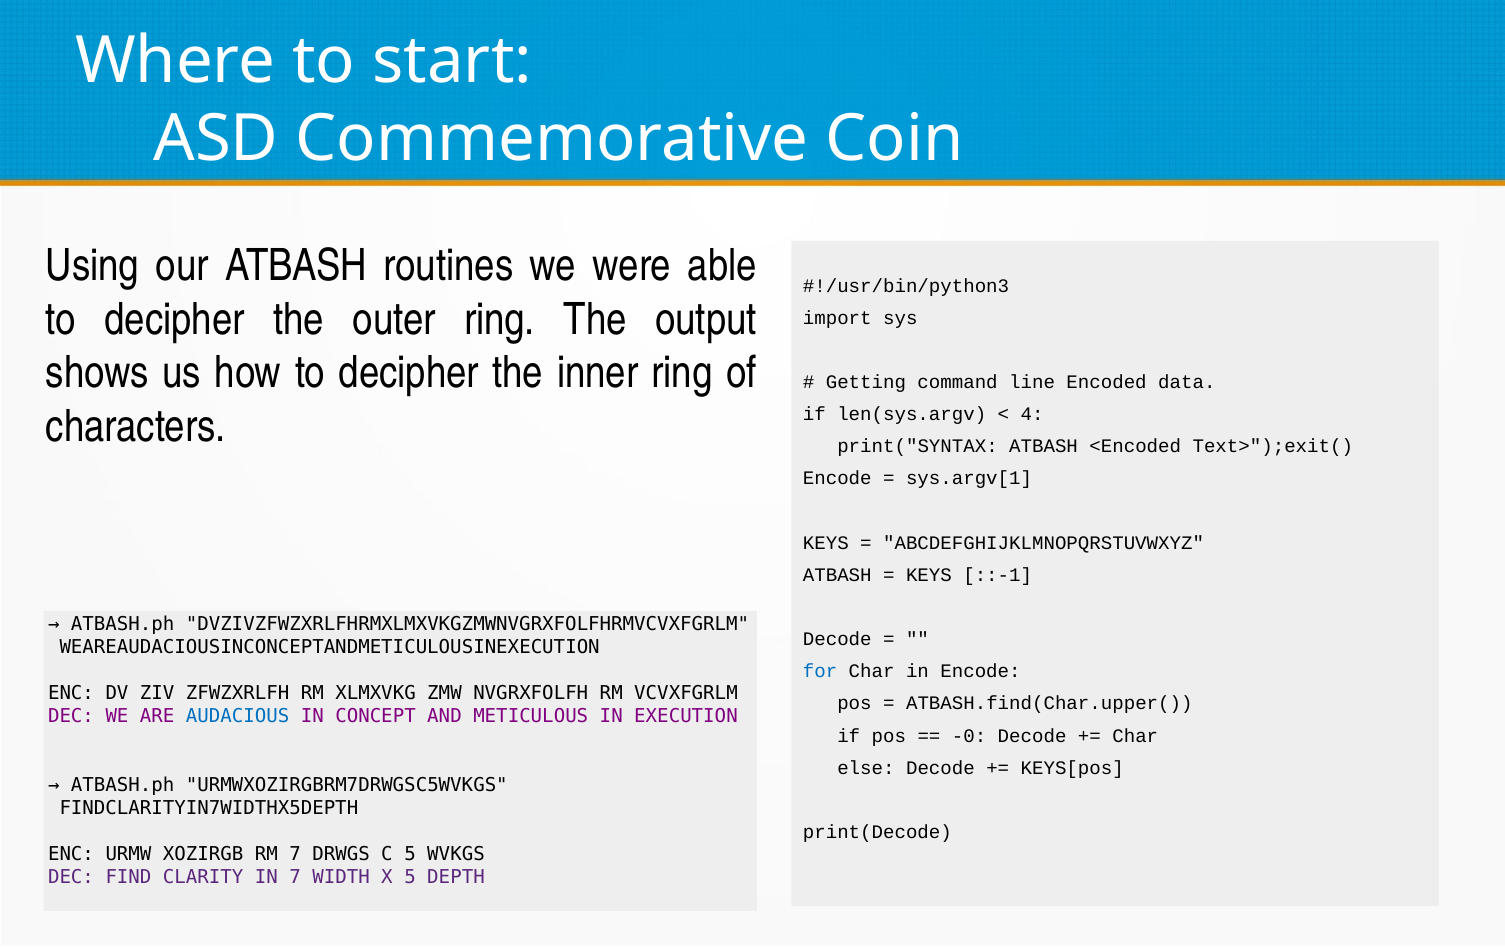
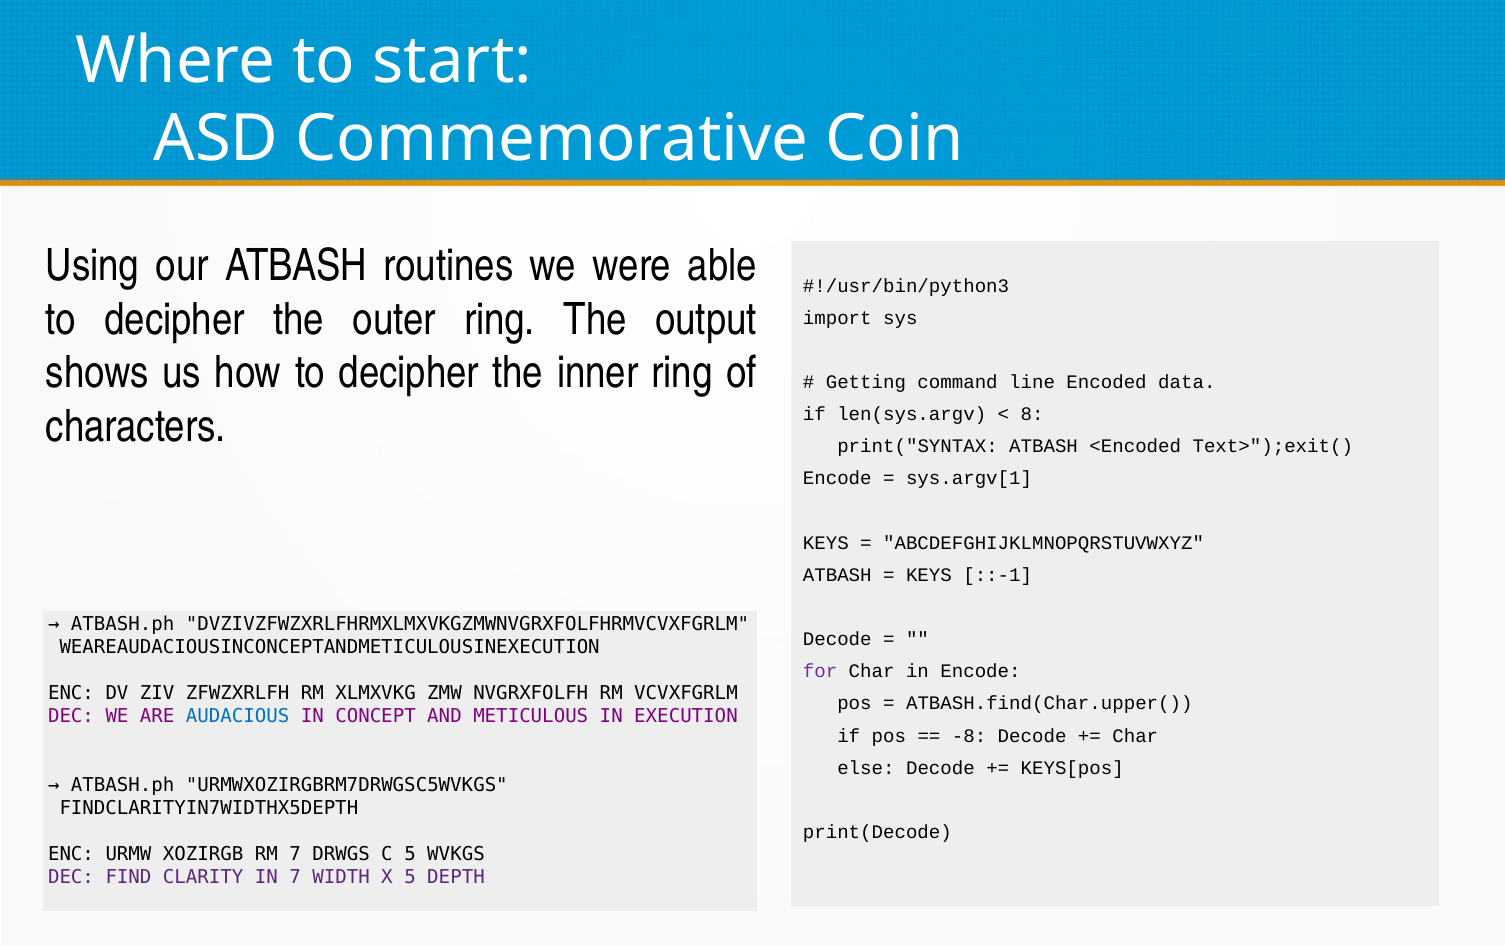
4: 4 -> 8
for colour: blue -> purple
-0: -0 -> -8
